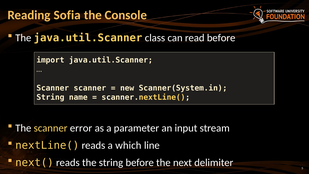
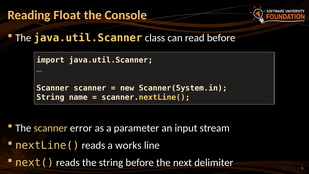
Sofia: Sofia -> Float
which: which -> works
